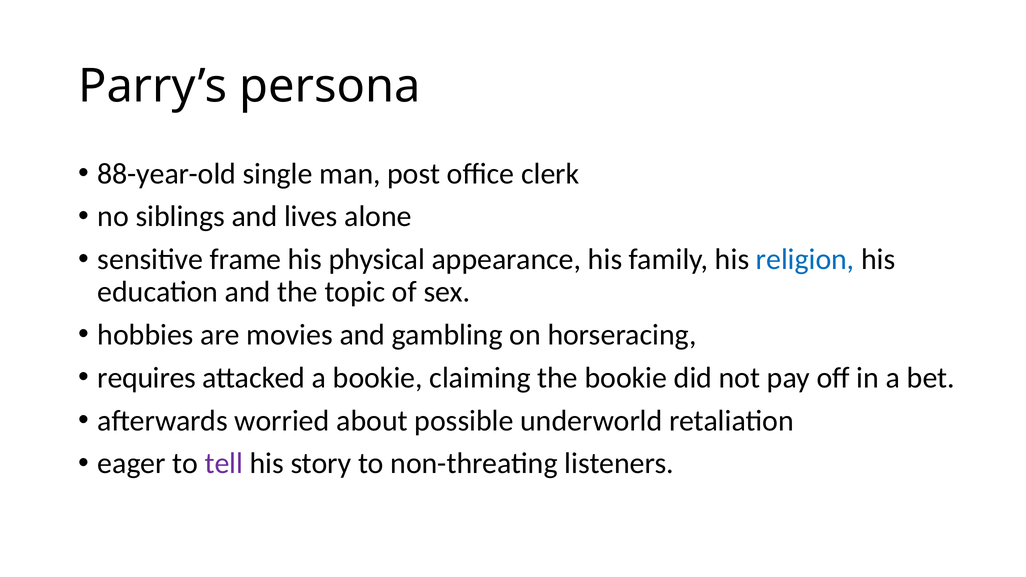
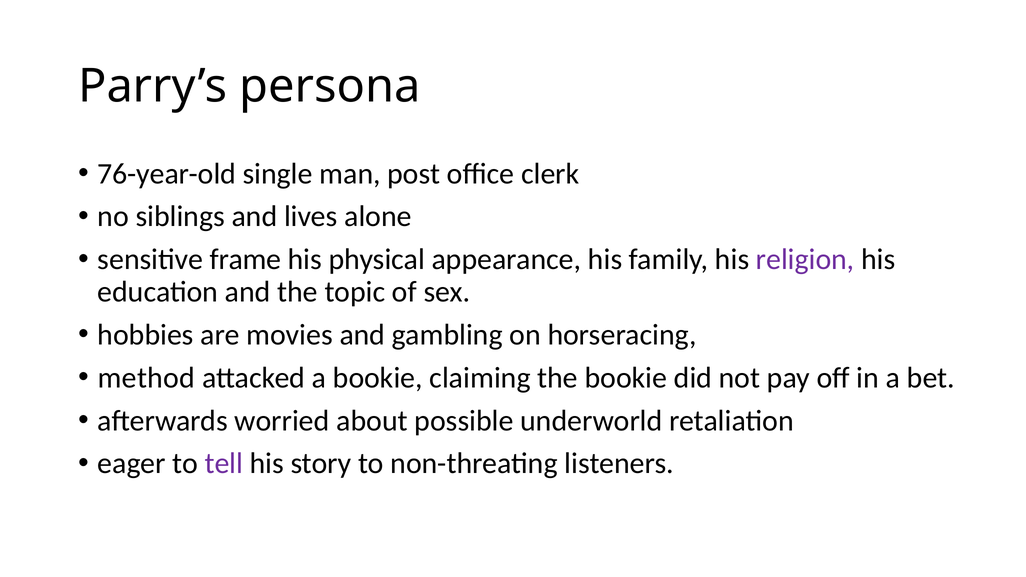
88-year-old: 88-year-old -> 76-year-old
religion colour: blue -> purple
requires: requires -> method
